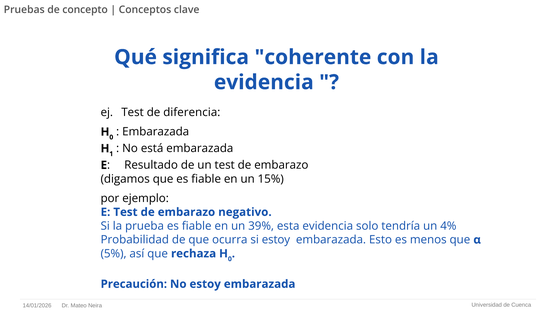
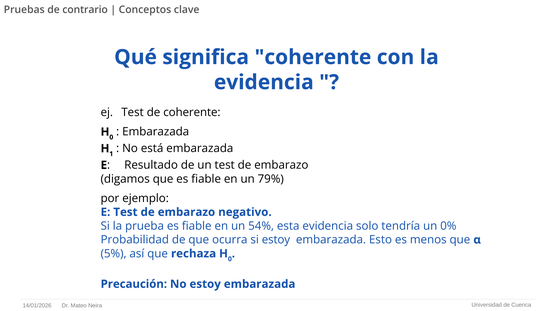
concepto: concepto -> contrario
de diferencia: diferencia -> coherente
15%: 15% -> 79%
39%: 39% -> 54%
4%: 4% -> 0%
